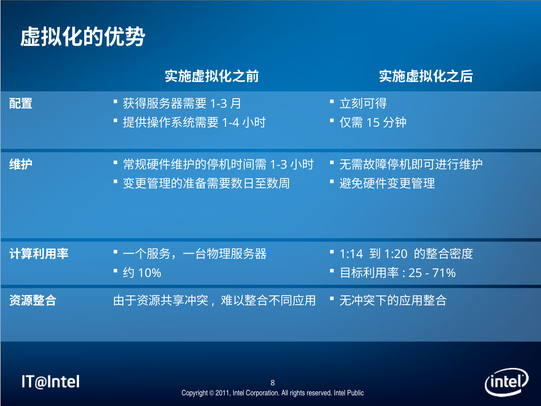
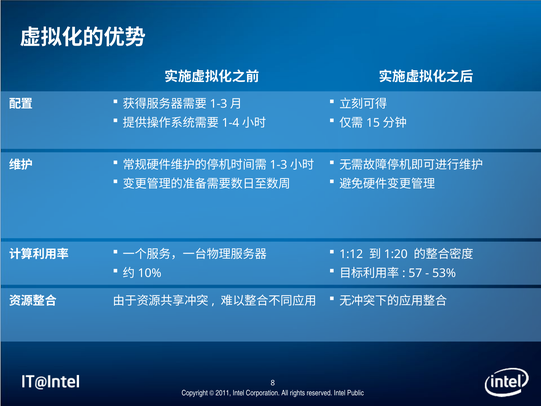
1:14: 1:14 -> 1:12
25: 25 -> 57
71%: 71% -> 53%
